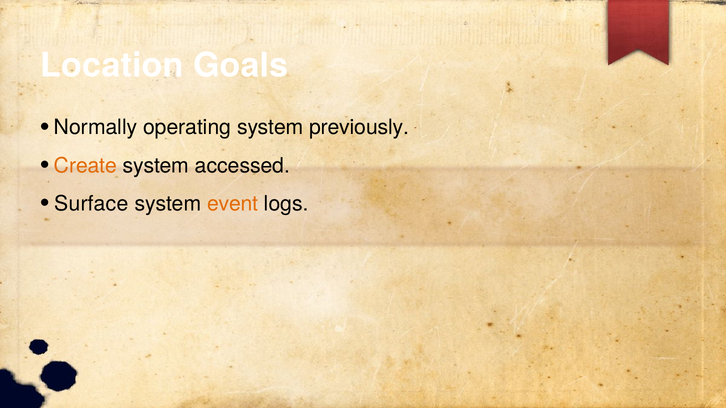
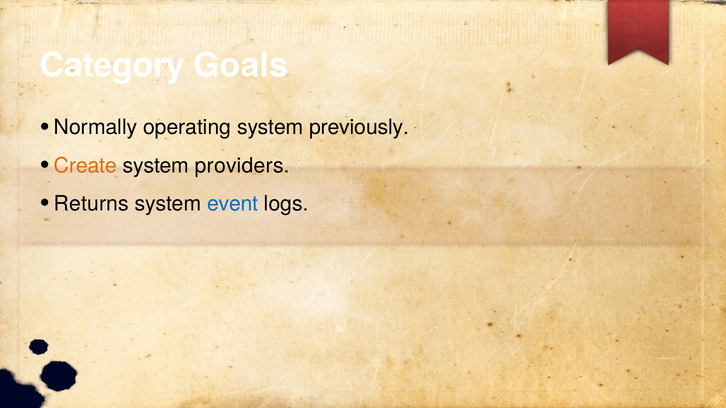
Location: Location -> Category
accessed: accessed -> providers
Surface: Surface -> Returns
event colour: orange -> blue
